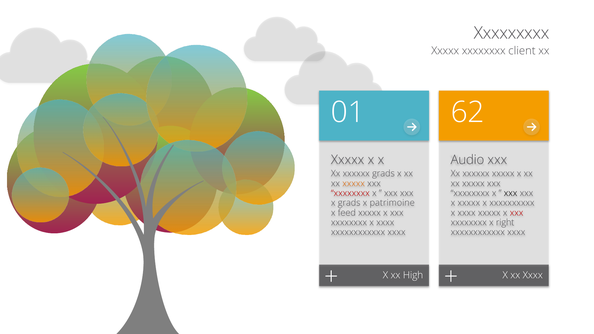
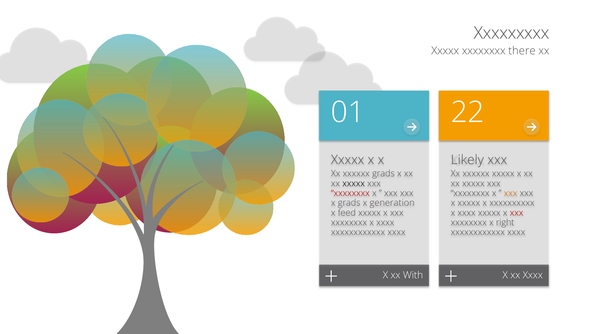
client: client -> there
62: 62 -> 22
Audio: Audio -> Likely
xxxxx at (354, 183) colour: orange -> black
xxx at (511, 193) colour: black -> orange
patrimoine: patrimoine -> generation
High: High -> With
